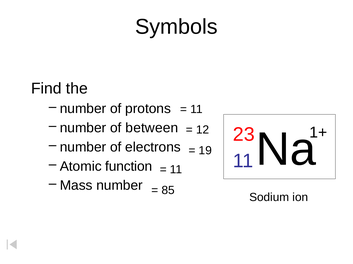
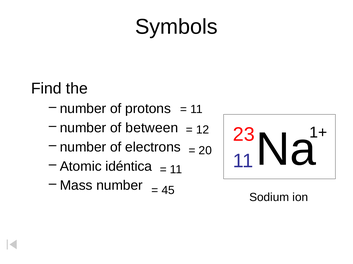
19: 19 -> 20
function: function -> idéntica
85: 85 -> 45
